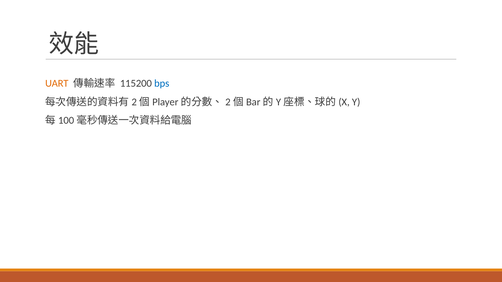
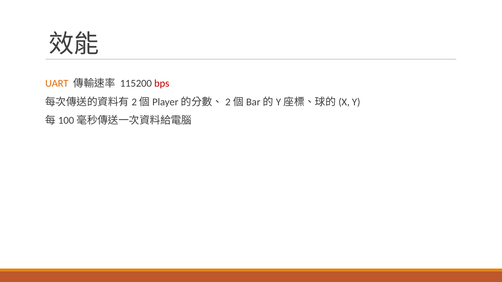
bps colour: blue -> red
